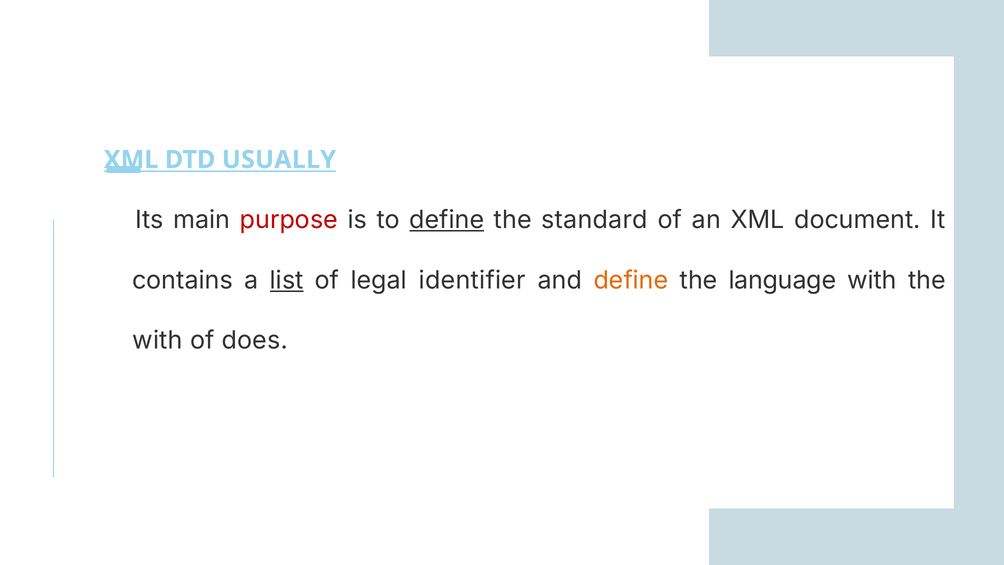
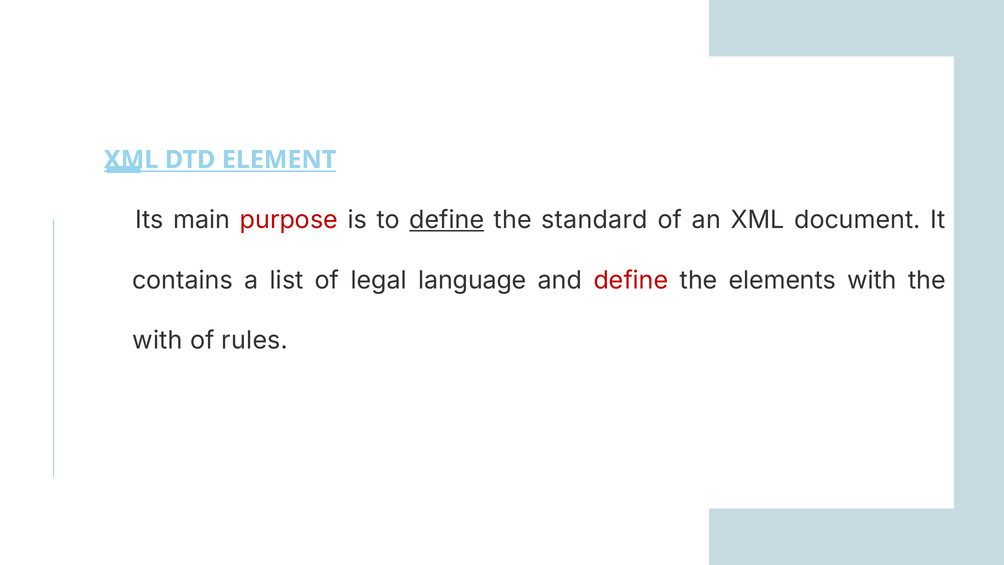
USUALLY: USUALLY -> ELEMENT
list underline: present -> none
identifier: identifier -> language
define at (631, 280) colour: orange -> red
language: language -> elements
does: does -> rules
